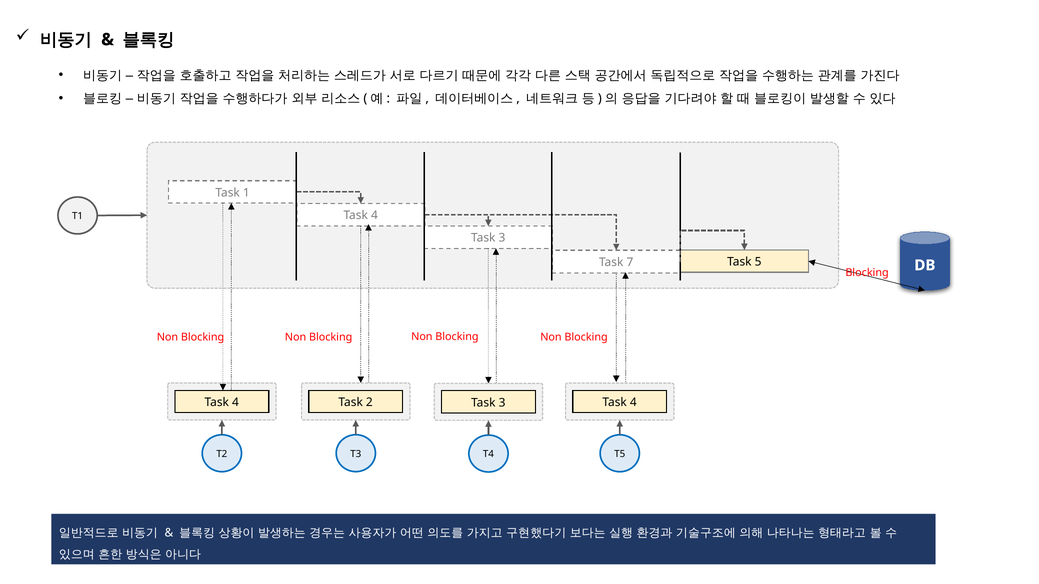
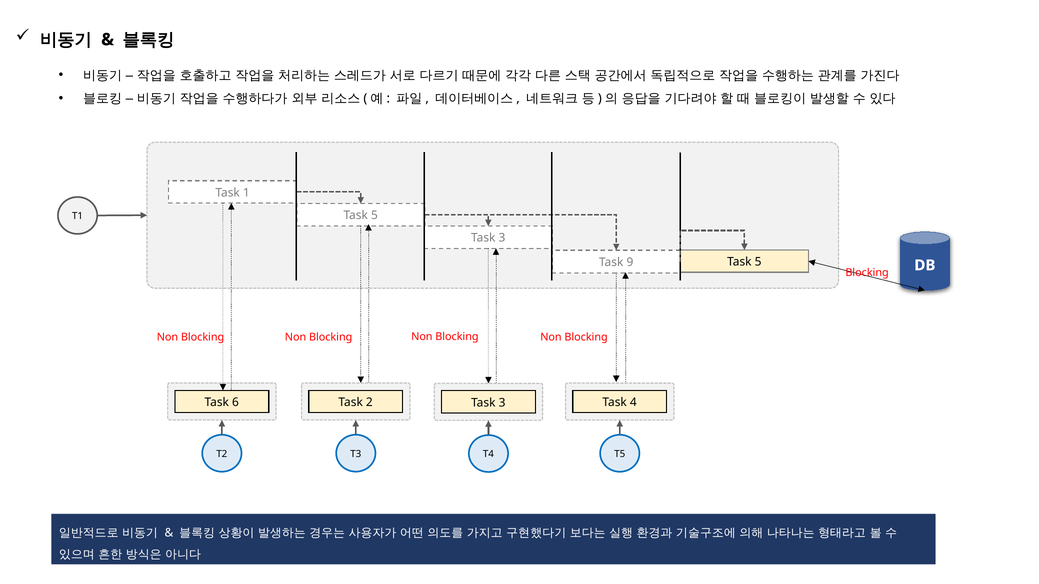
T1 Task 4: 4 -> 5
7: 7 -> 9
4 at (235, 403): 4 -> 6
